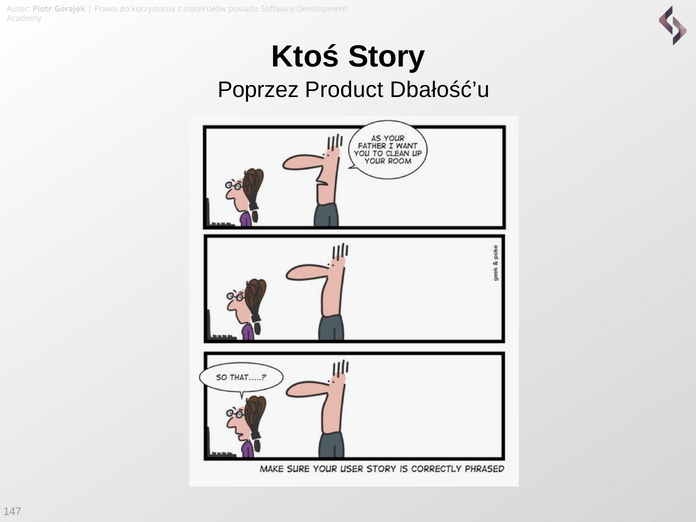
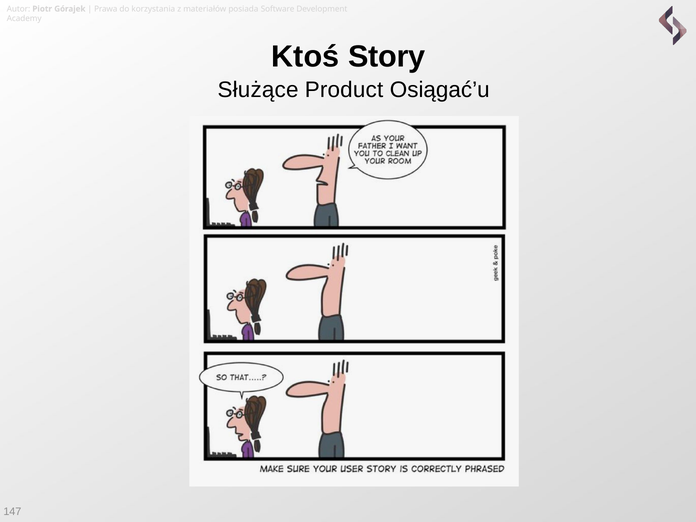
Poprzez: Poprzez -> Służące
Dbałość’u: Dbałość’u -> Osiągać’u
